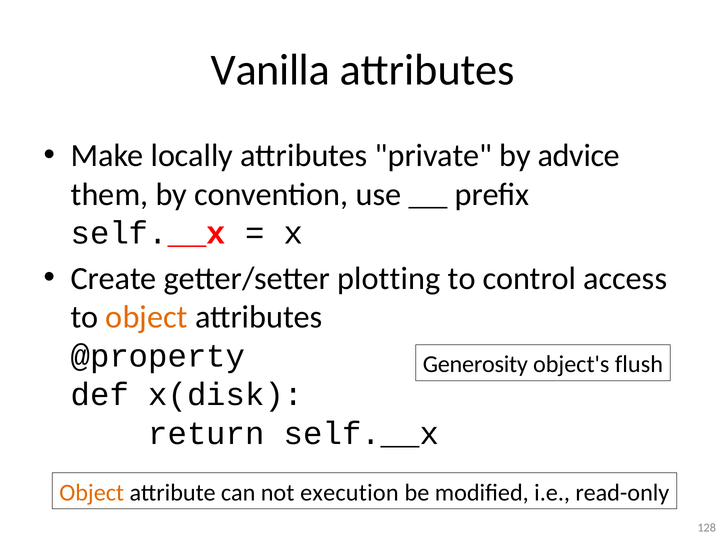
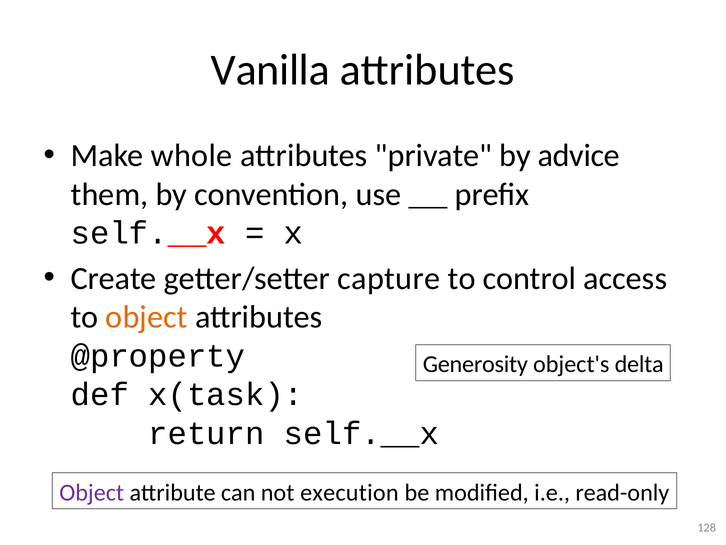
locally: locally -> whole
plotting: plotting -> capture
flush: flush -> delta
x(disk: x(disk -> x(task
Object at (92, 492) colour: orange -> purple
